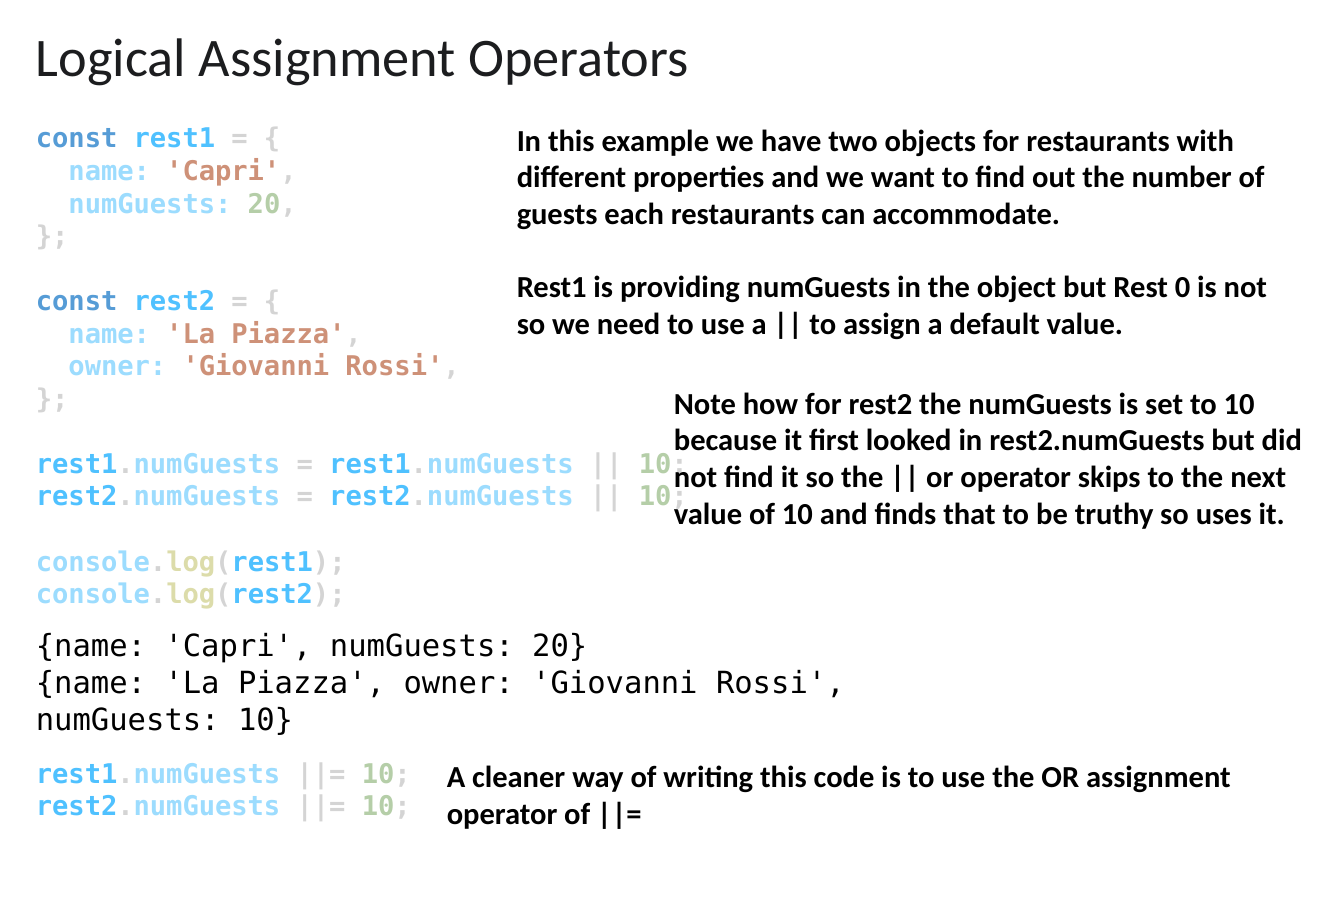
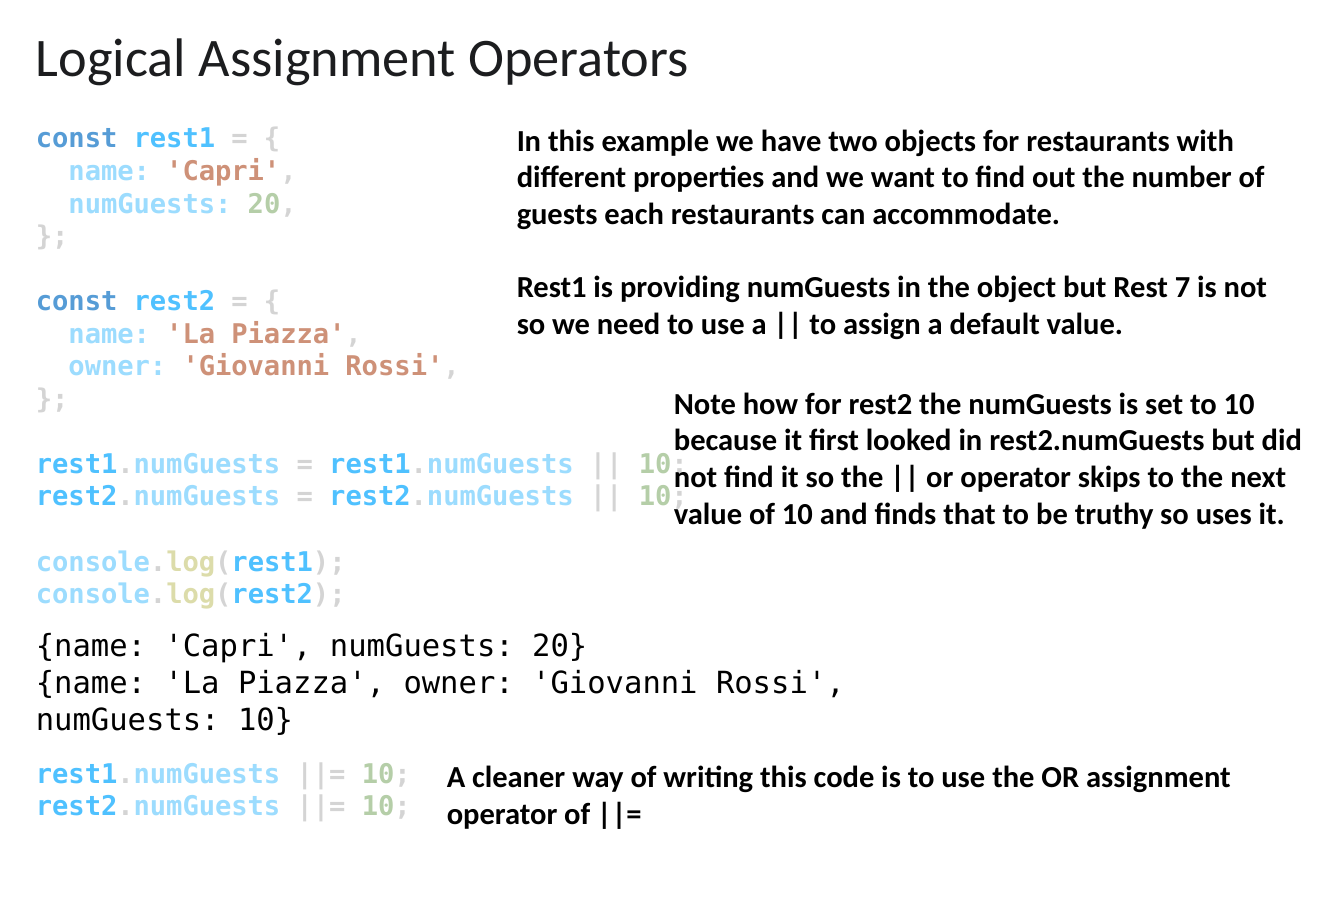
0: 0 -> 7
